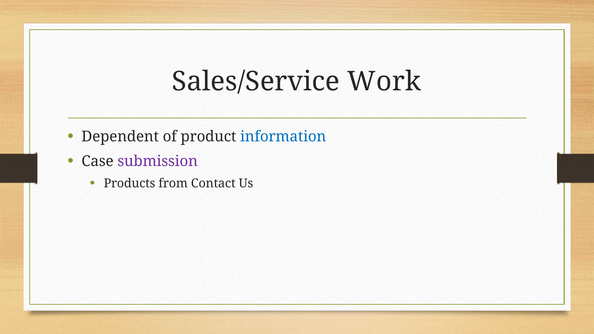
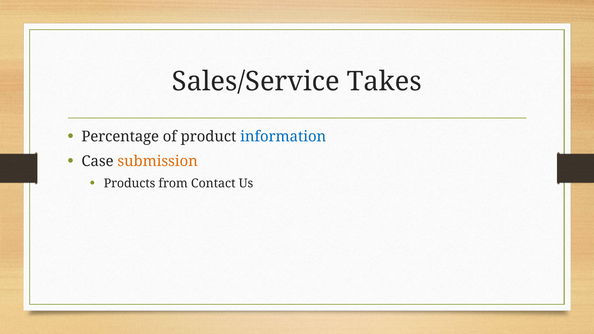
Work: Work -> Takes
Dependent: Dependent -> Percentage
submission colour: purple -> orange
